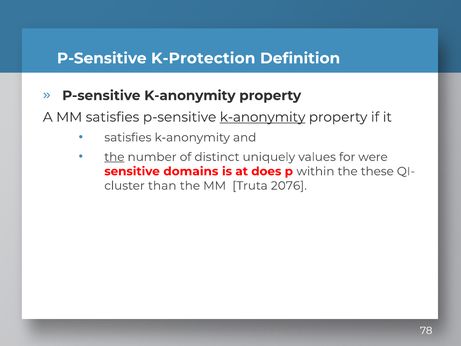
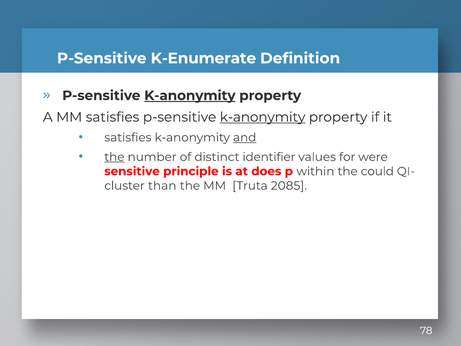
K-Protection: K-Protection -> K-Enumerate
K-anonymity at (190, 96) underline: none -> present
and underline: none -> present
uniquely: uniquely -> identifier
domains: domains -> principle
these: these -> could
2076: 2076 -> 2085
